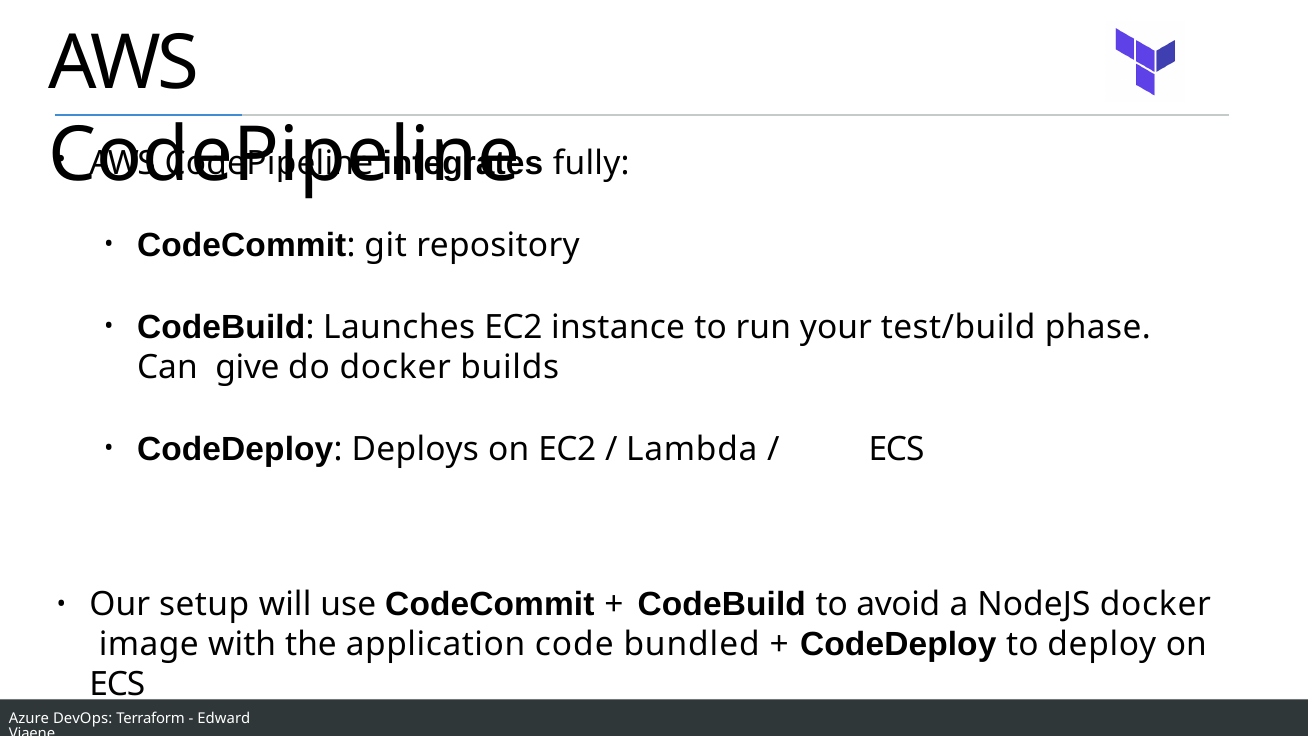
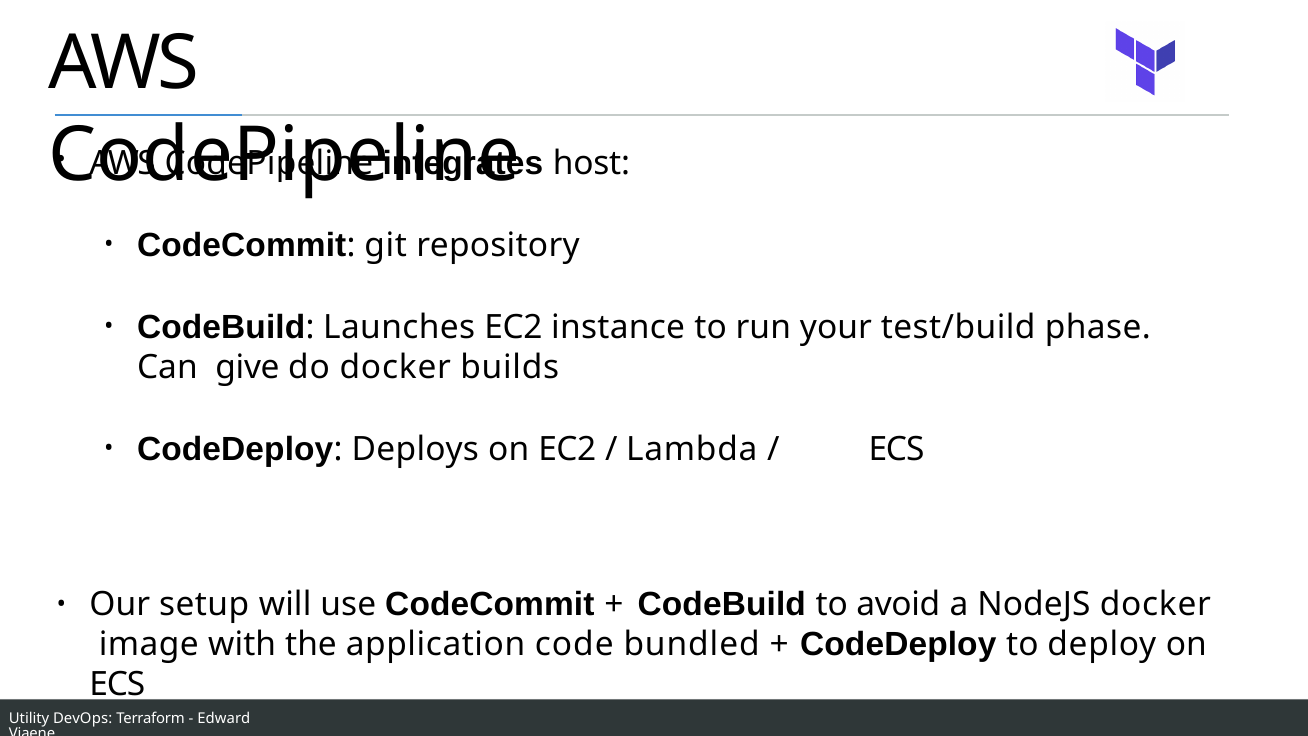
fully: fully -> host
Azure: Azure -> Utility
